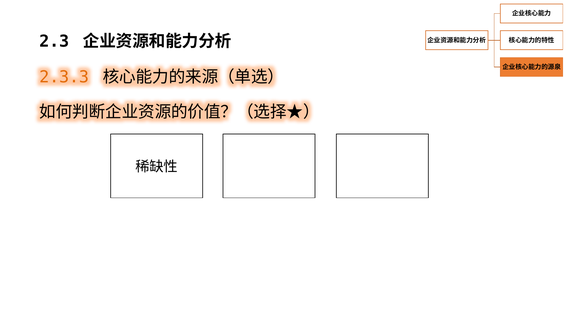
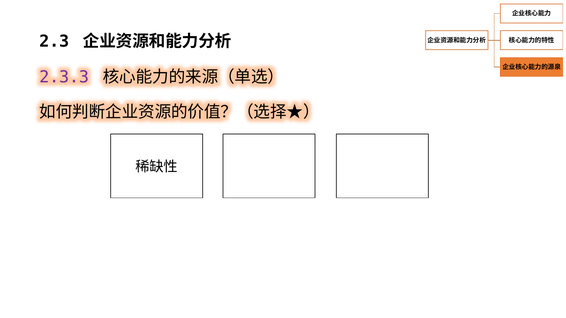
2.3.3 colour: orange -> purple
